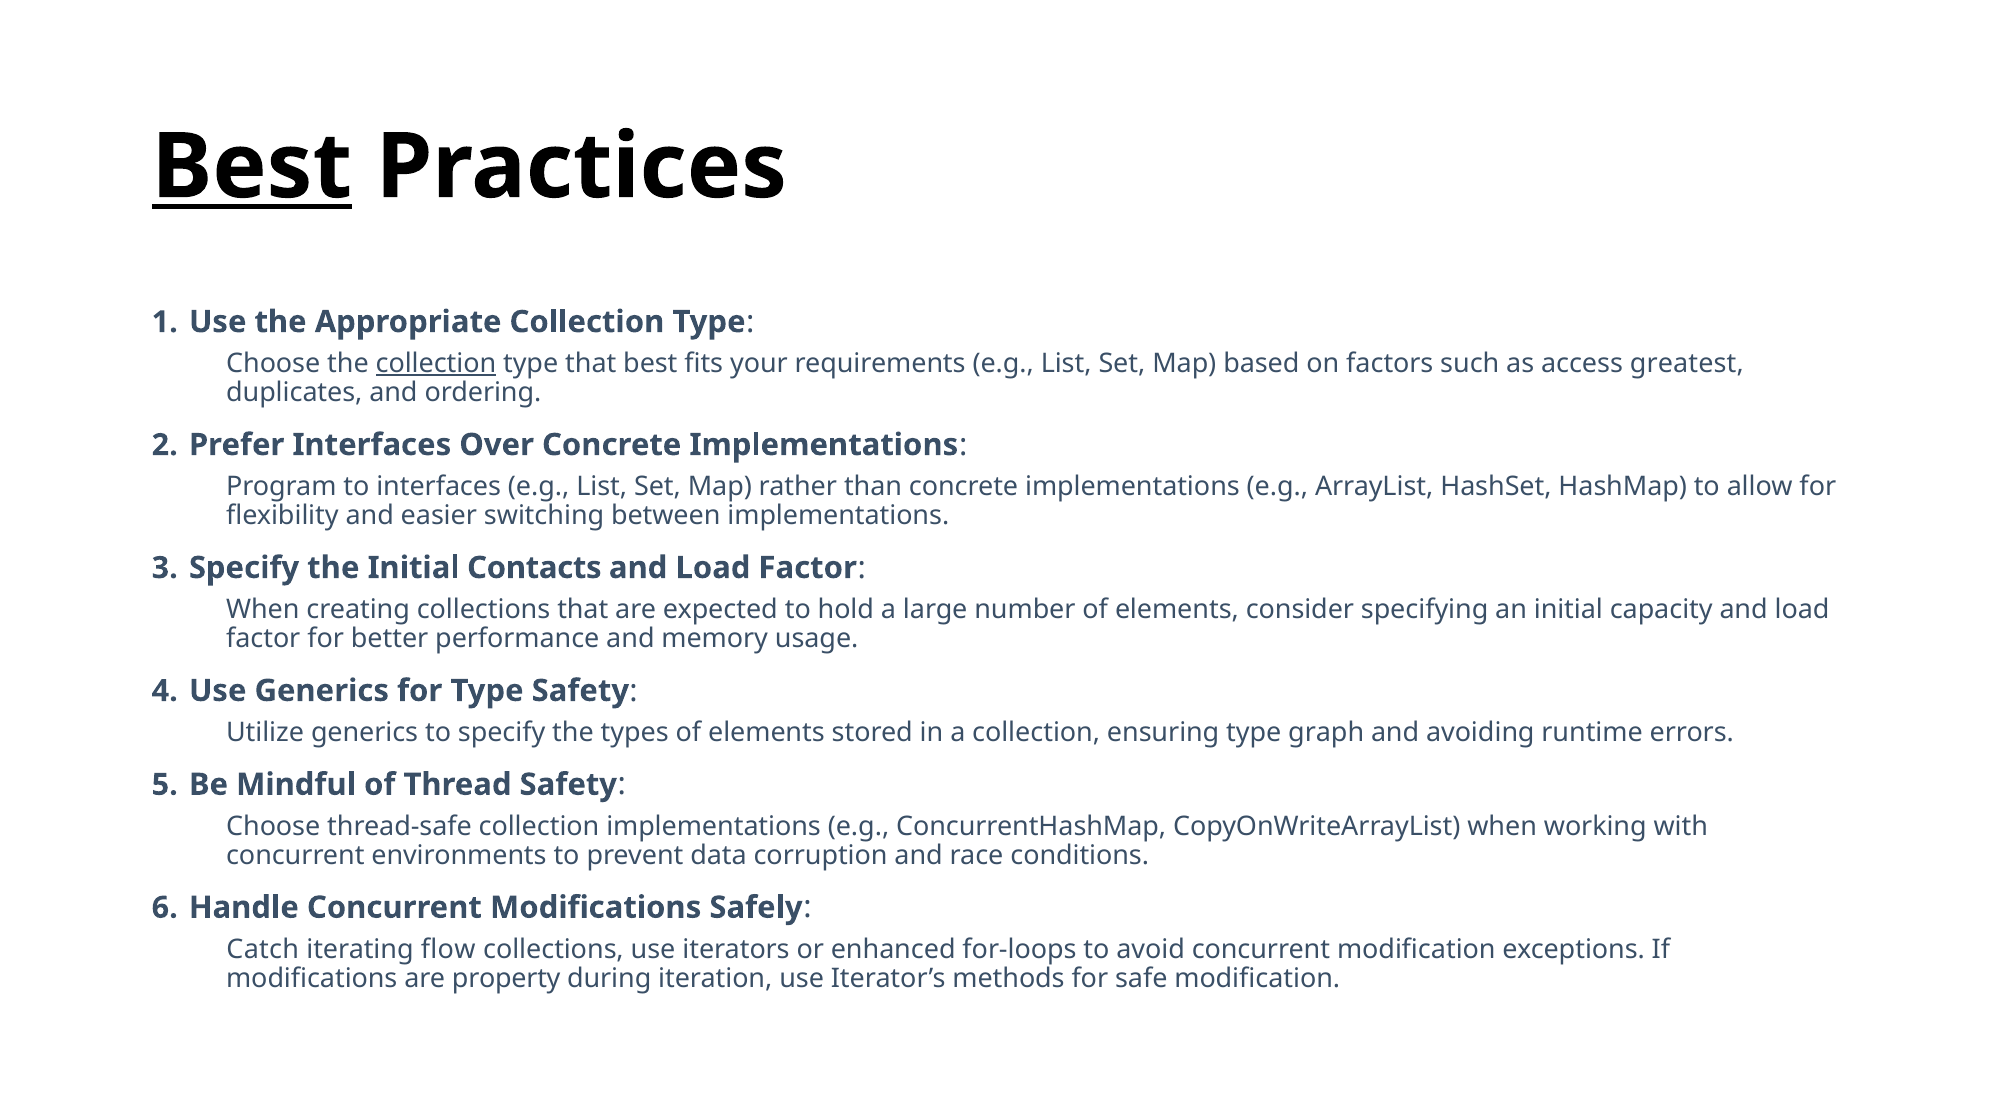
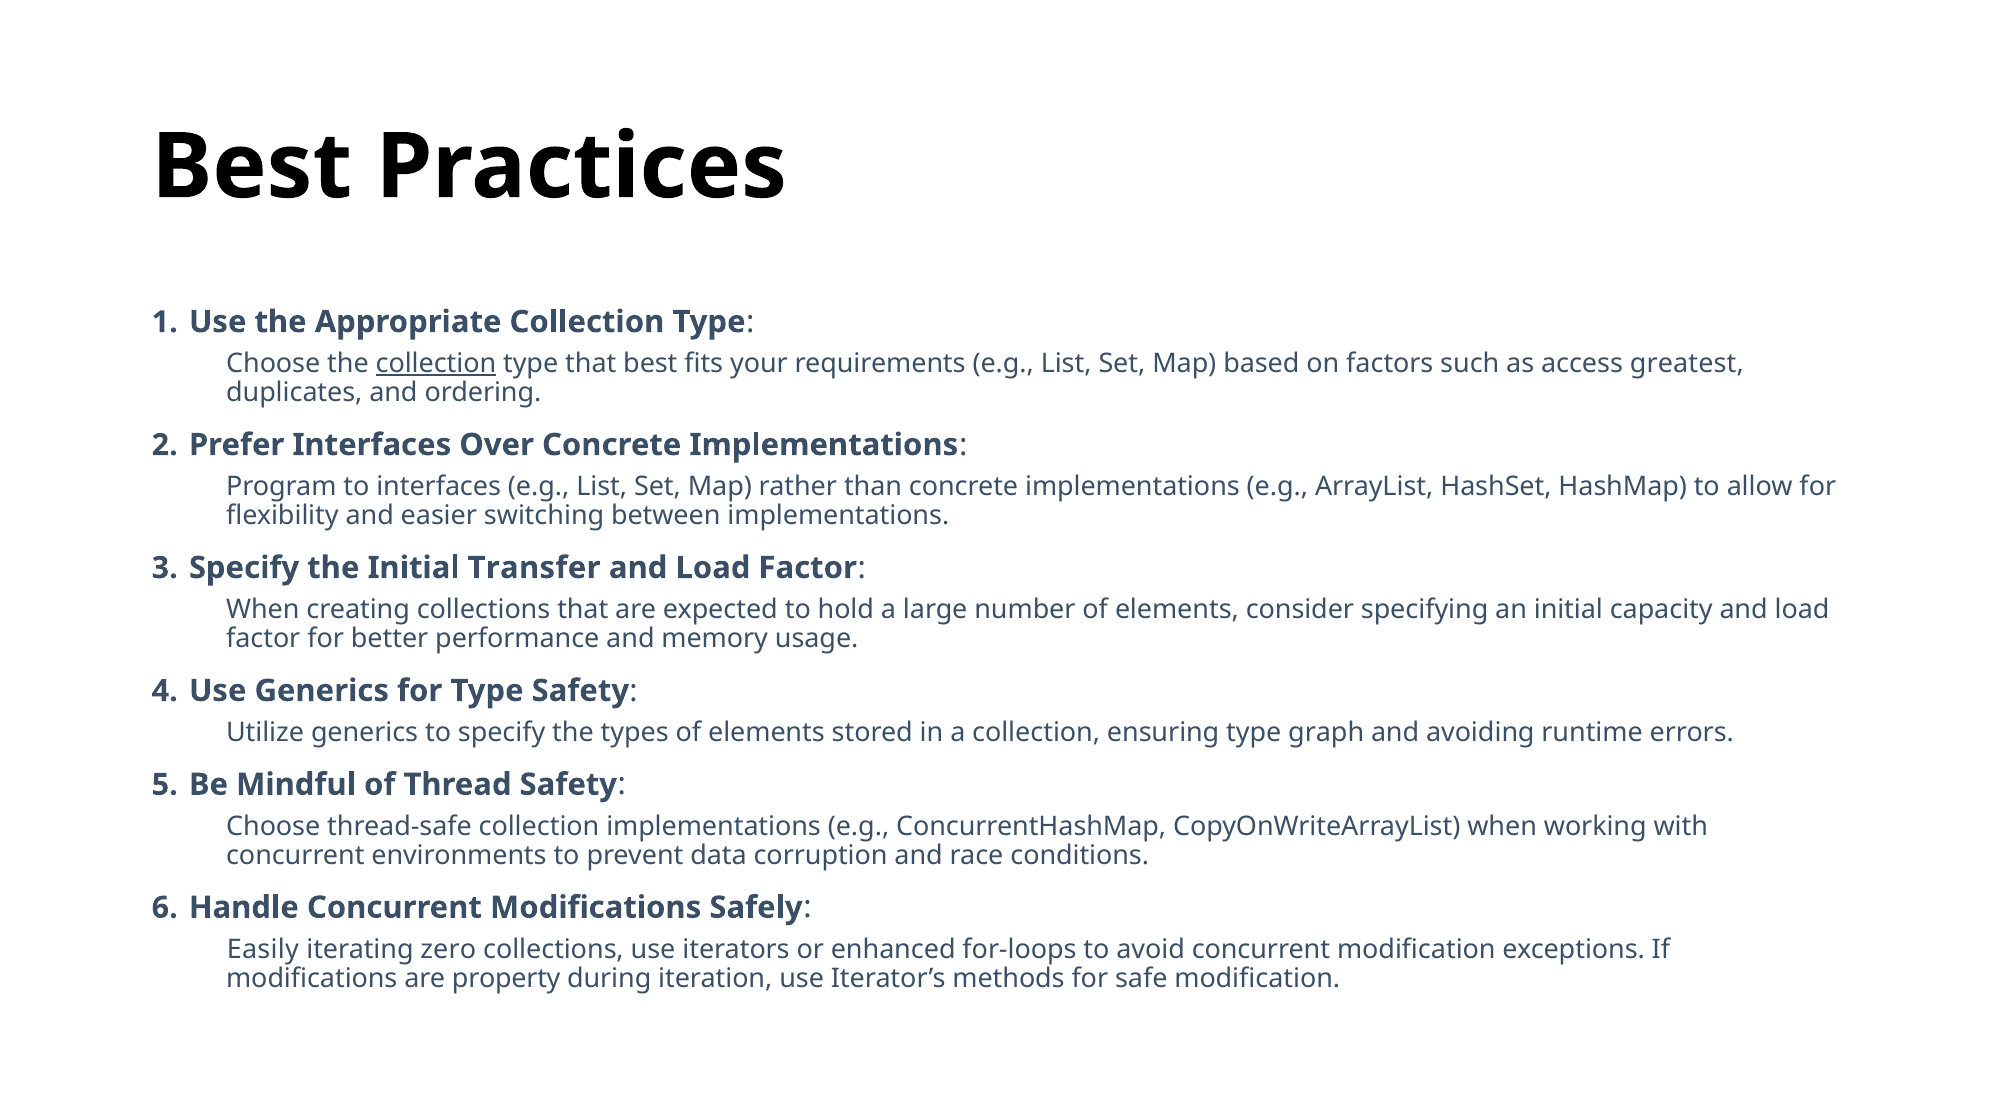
Best at (252, 167) underline: present -> none
Contacts: Contacts -> Transfer
Catch: Catch -> Easily
flow: flow -> zero
